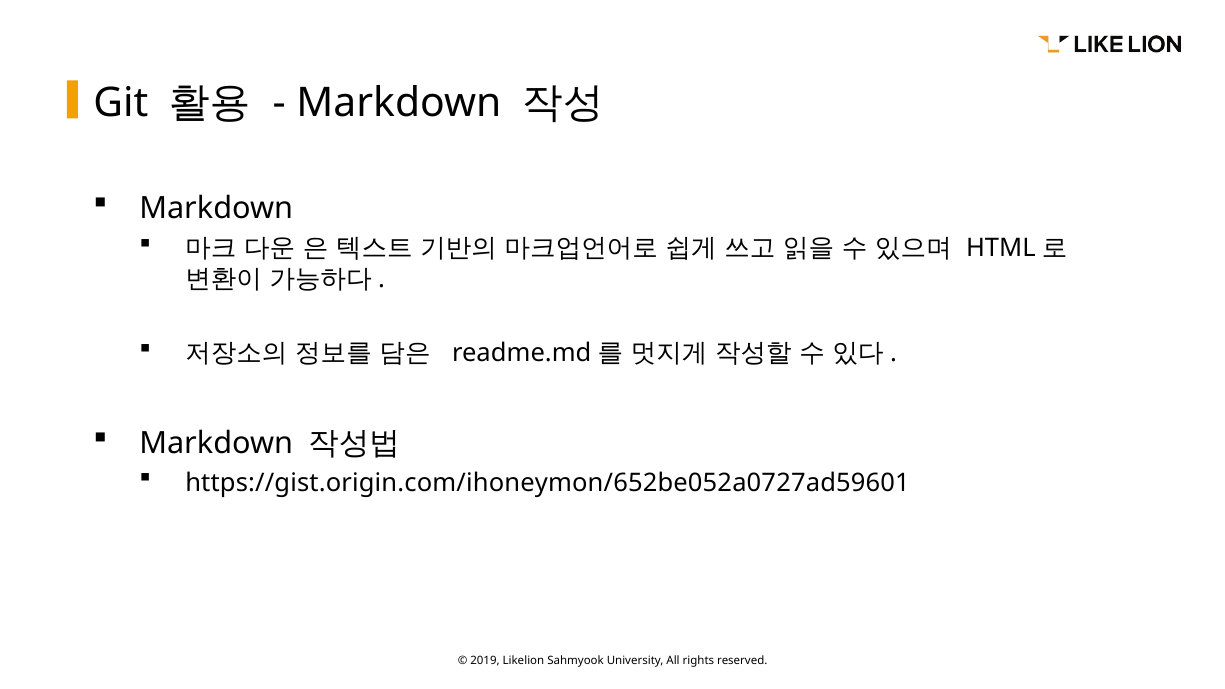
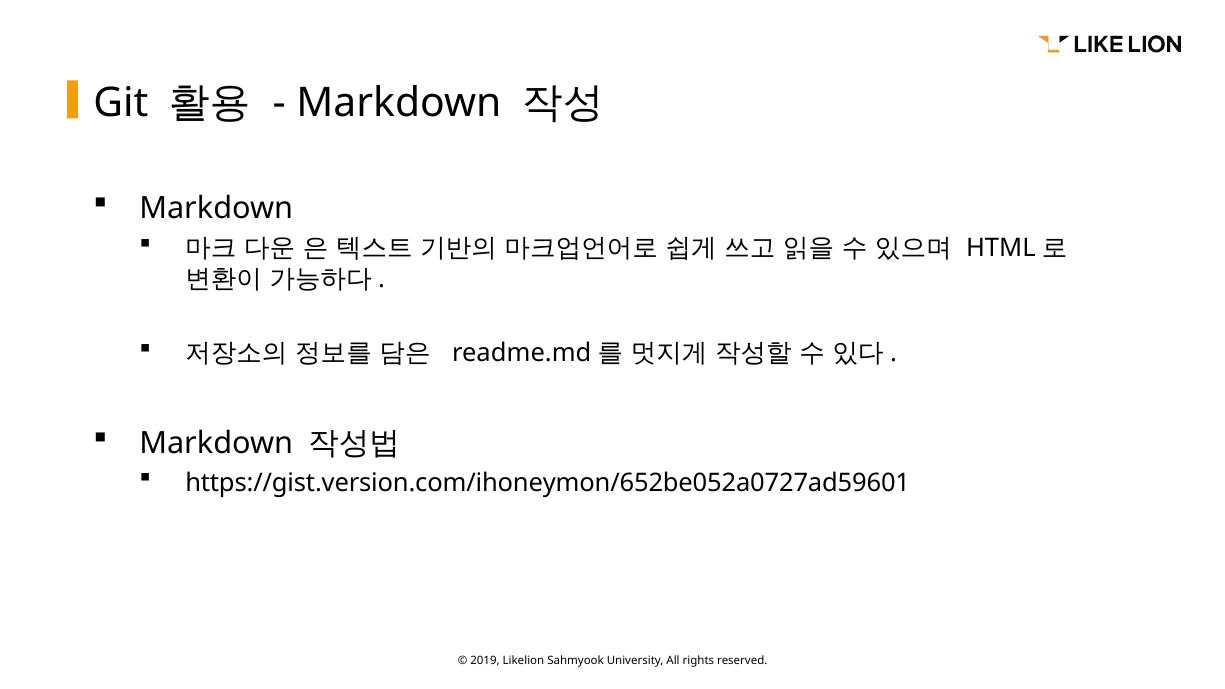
https://gist.origin.com/ihoneymon/652be052a0727ad59601: https://gist.origin.com/ihoneymon/652be052a0727ad59601 -> https://gist.version.com/ihoneymon/652be052a0727ad59601
